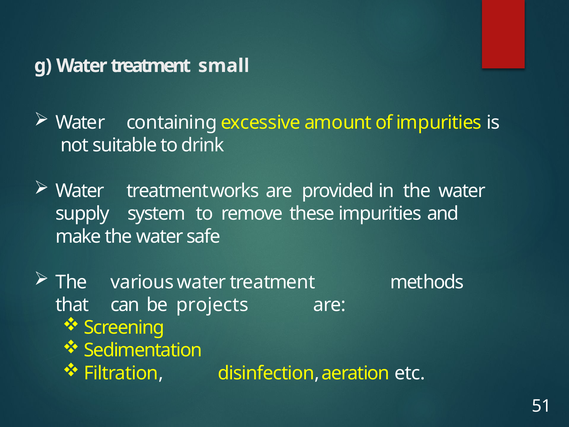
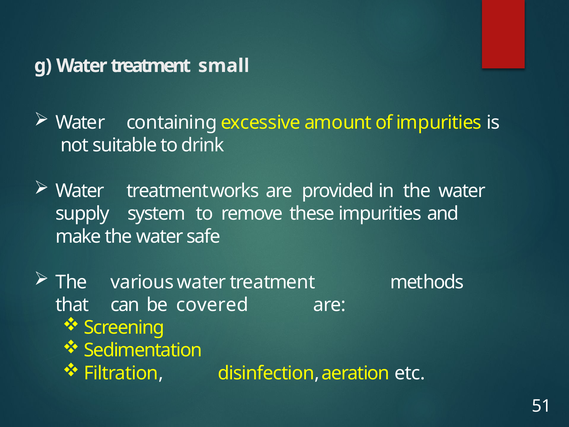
projects: projects -> covered
